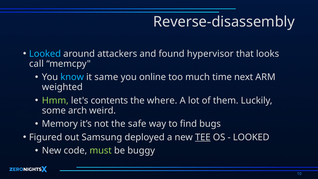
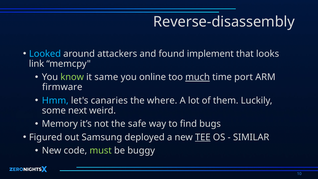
hypervisor: hypervisor -> implement
call: call -> link
know colour: light blue -> light green
much underline: none -> present
next: next -> port
weighted: weighted -> firmware
Hmm colour: light green -> light blue
contents: contents -> canaries
arch: arch -> next
LOOKED at (251, 137): LOOKED -> SIMILAR
